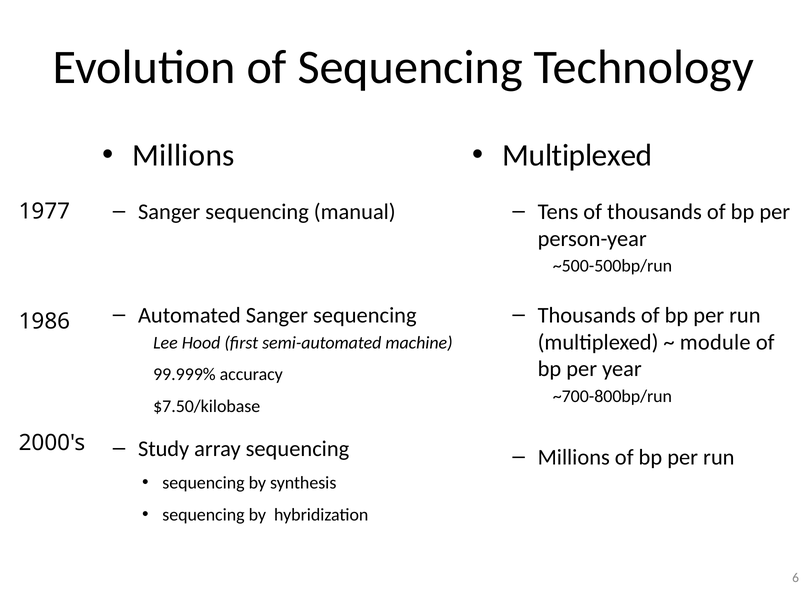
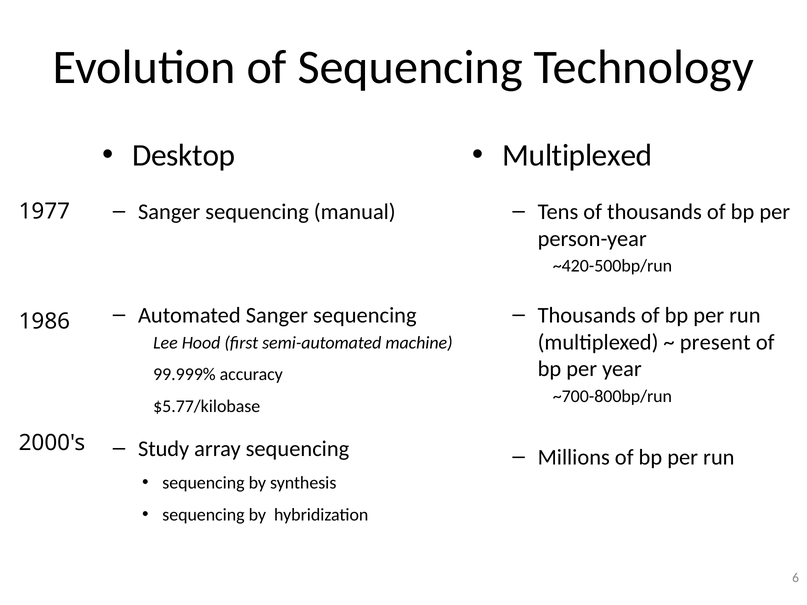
Millions at (183, 155): Millions -> Desktop
~500-500bp/run: ~500-500bp/run -> ~420-500bp/run
module: module -> present
$7.50/kilobase: $7.50/kilobase -> $5.77/kilobase
